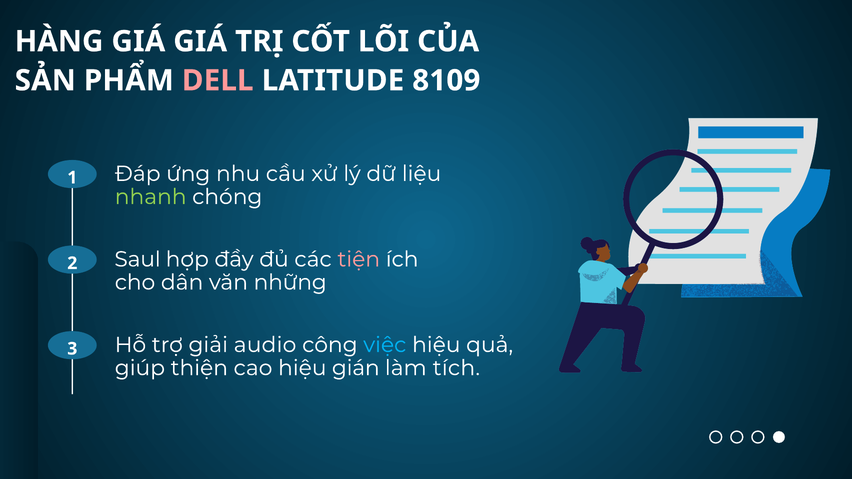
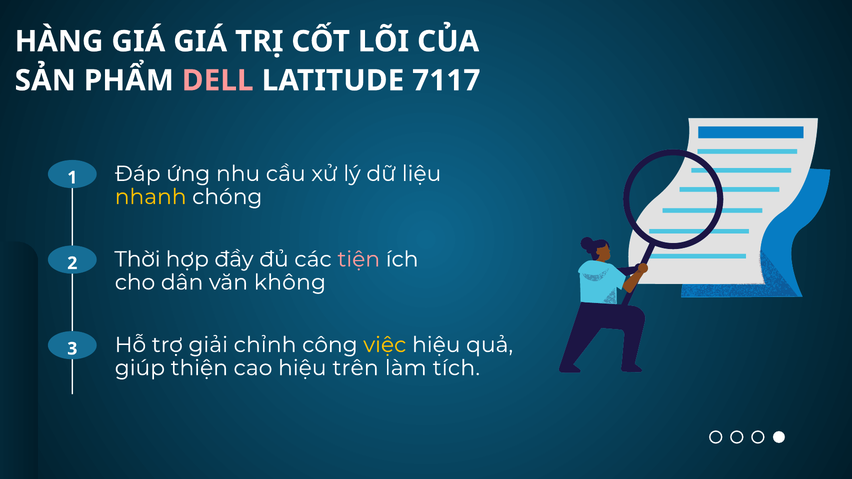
8109: 8109 -> 7117
nhanh colour: light green -> yellow
Saul: Saul -> Thời
những: những -> không
audio: audio -> chỉnh
việc colour: light blue -> yellow
gián: gián -> trên
